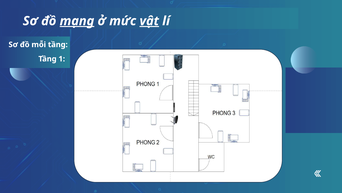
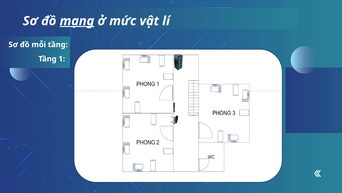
vật underline: present -> none
